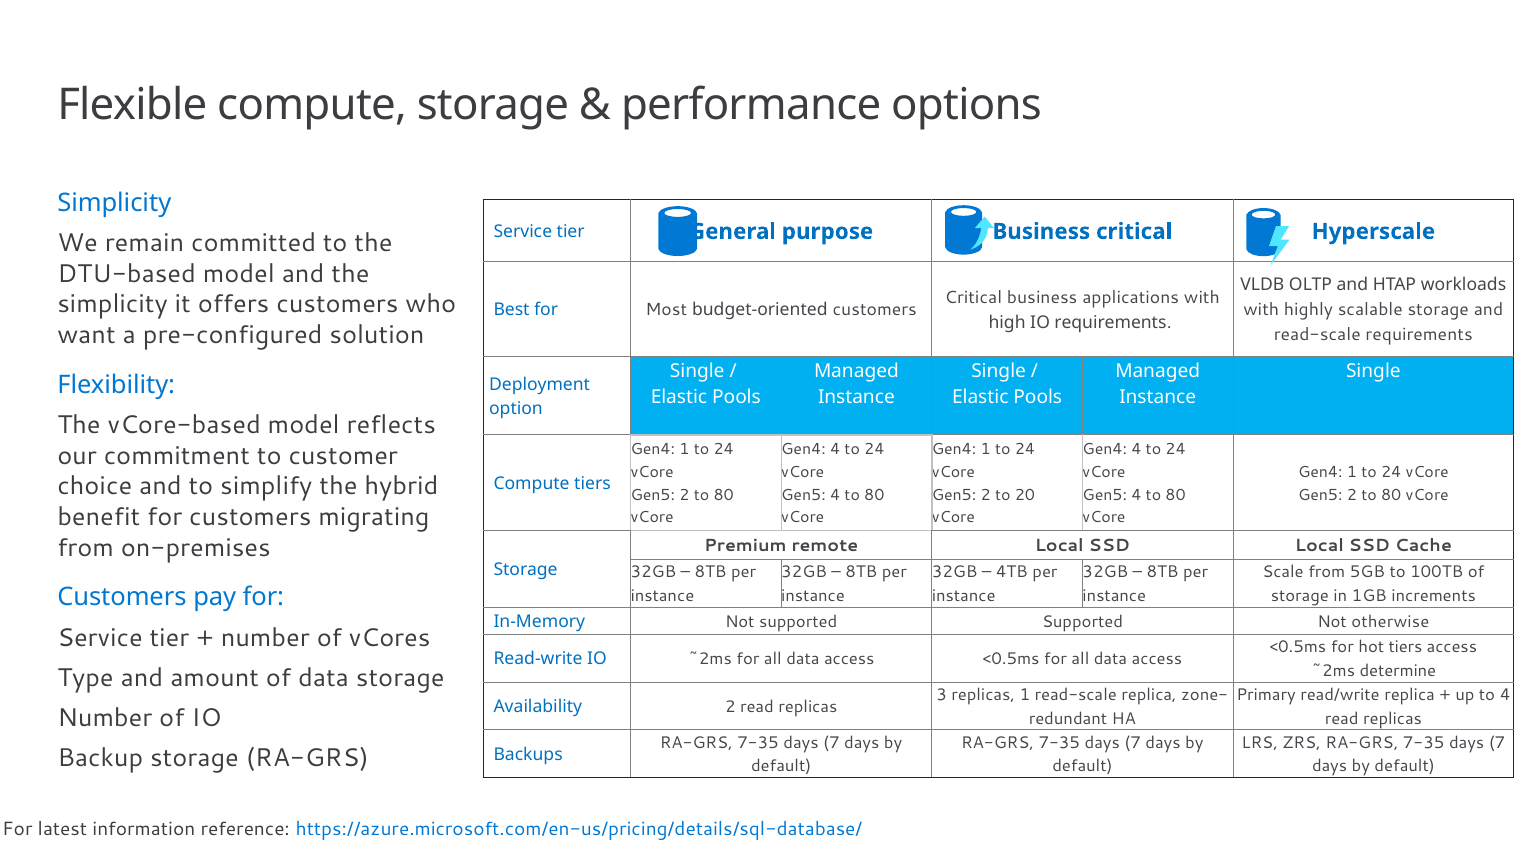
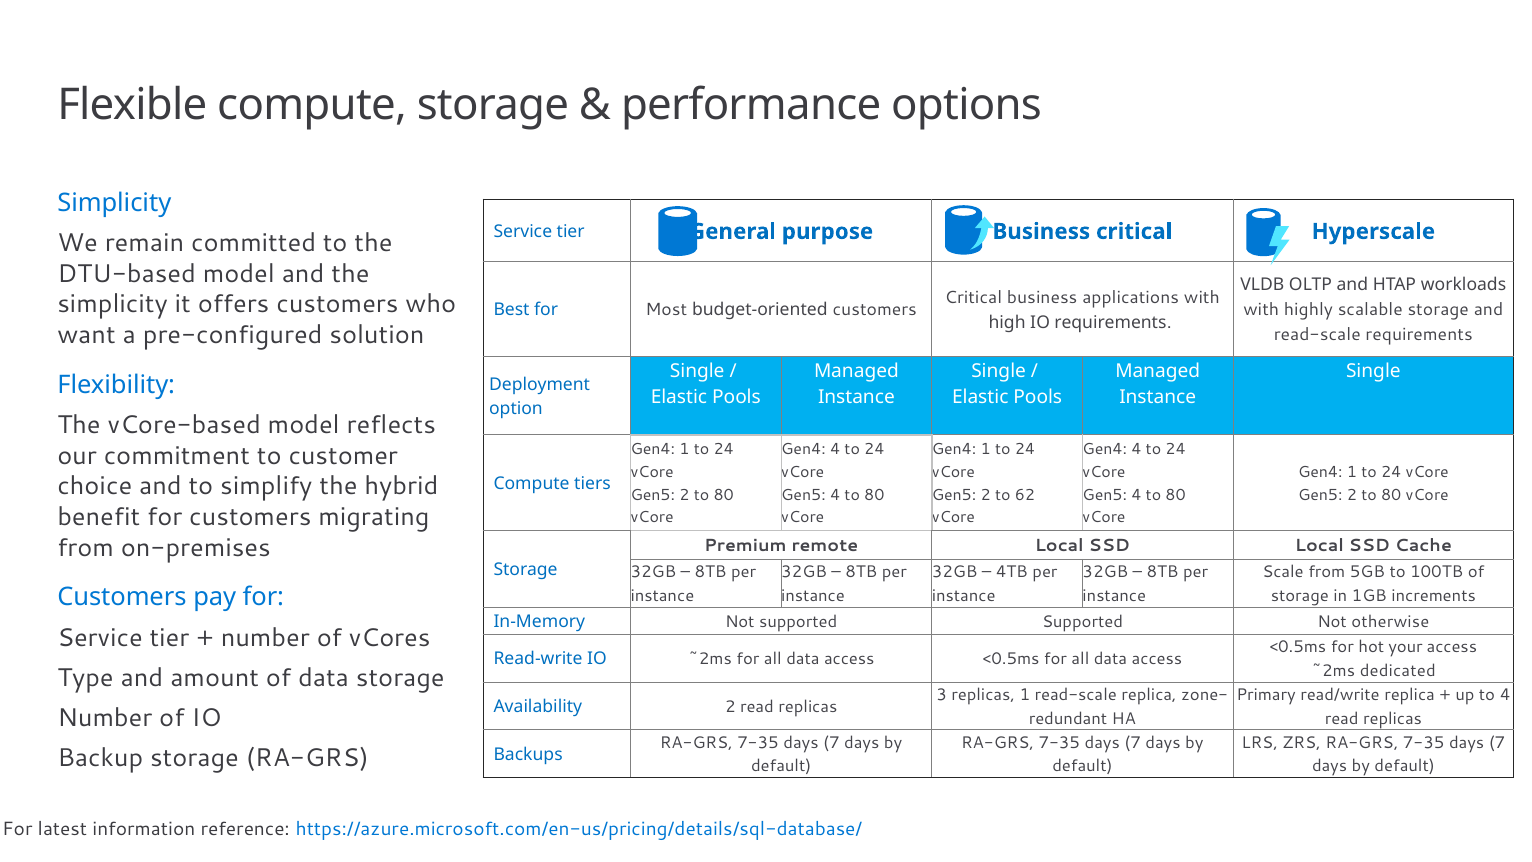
20: 20 -> 62
hot tiers: tiers -> your
determine: determine -> dedicated
